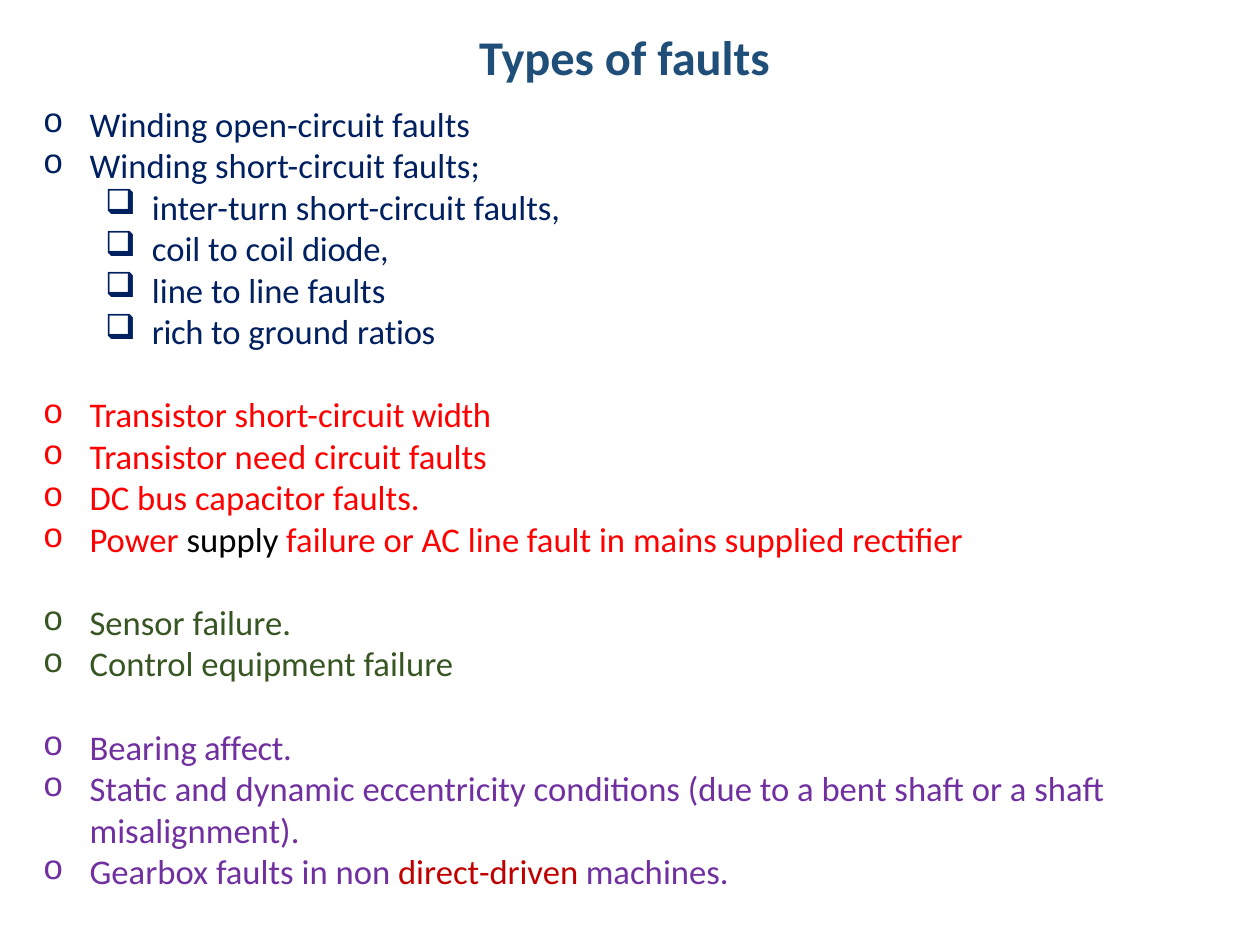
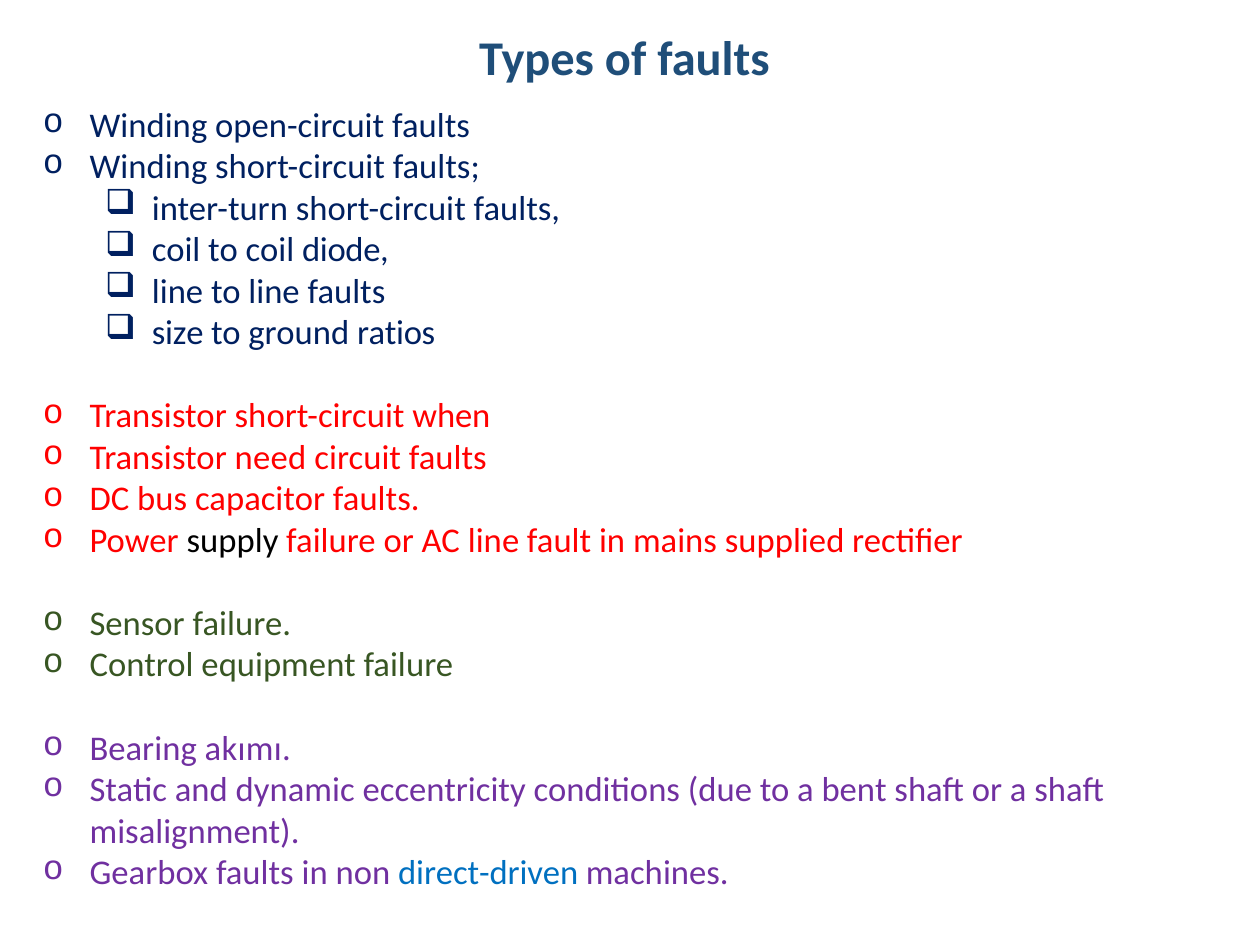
rich: rich -> size
width: width -> when
affect: affect -> akımı
direct-driven colour: red -> blue
